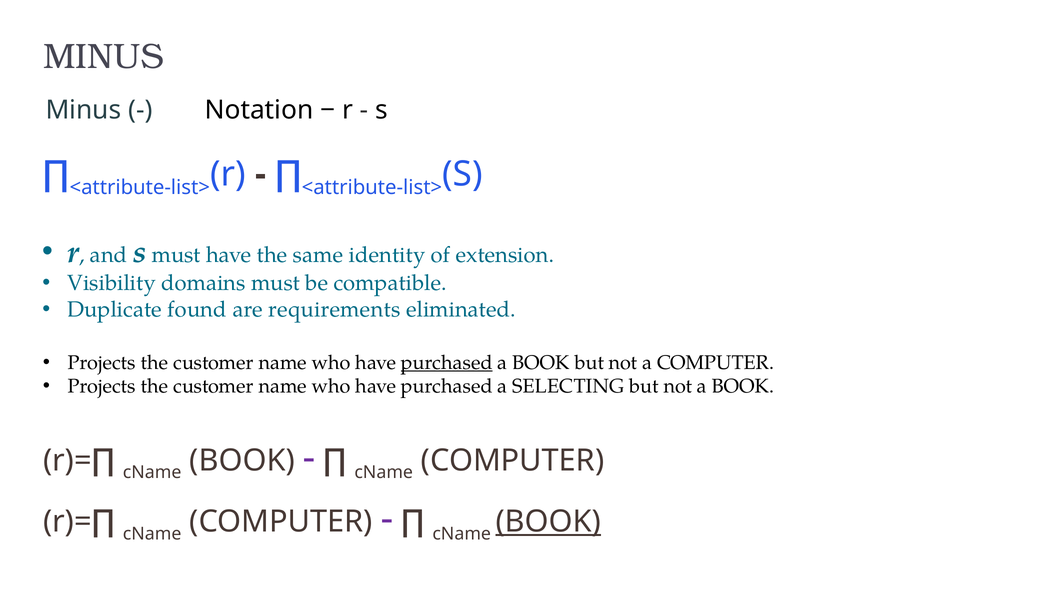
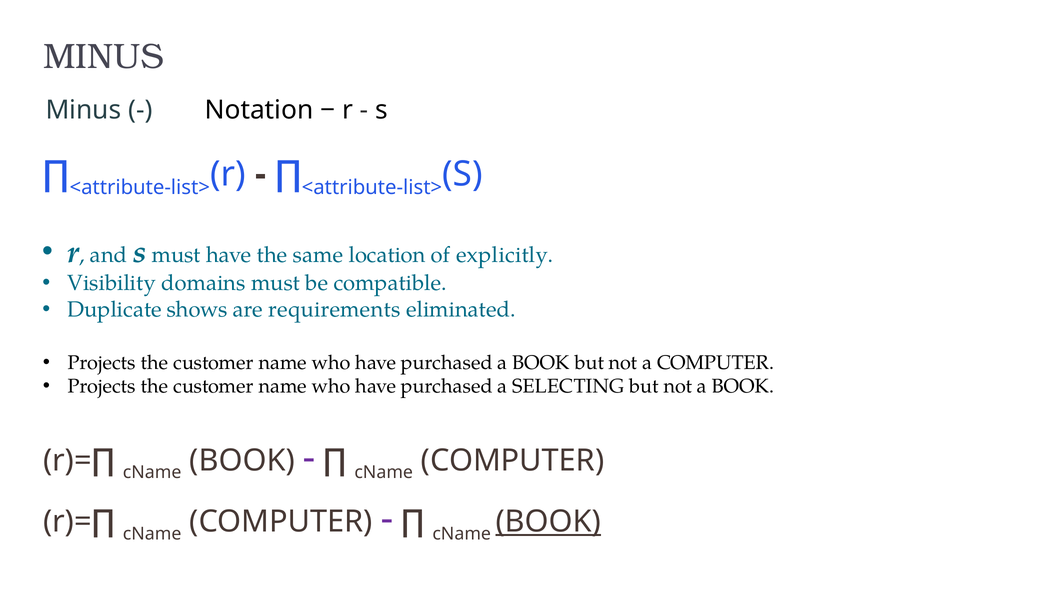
identity: identity -> location
extension: extension -> explicitly
found: found -> shows
purchased at (447, 363) underline: present -> none
